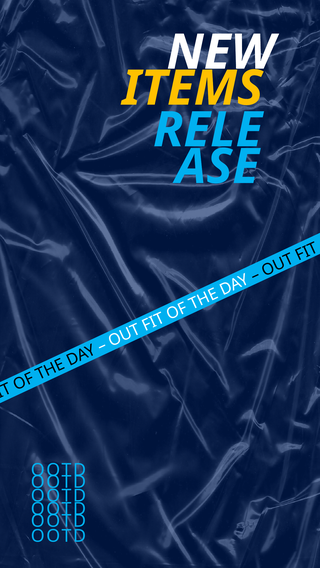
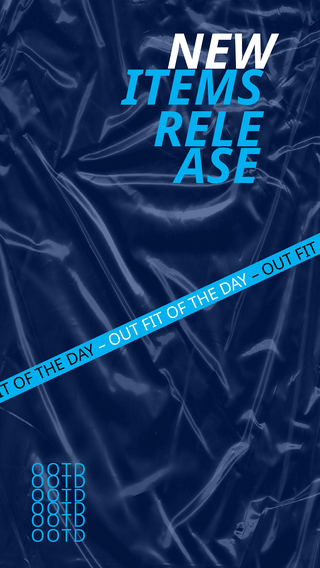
ITEMS colour: yellow -> light blue
